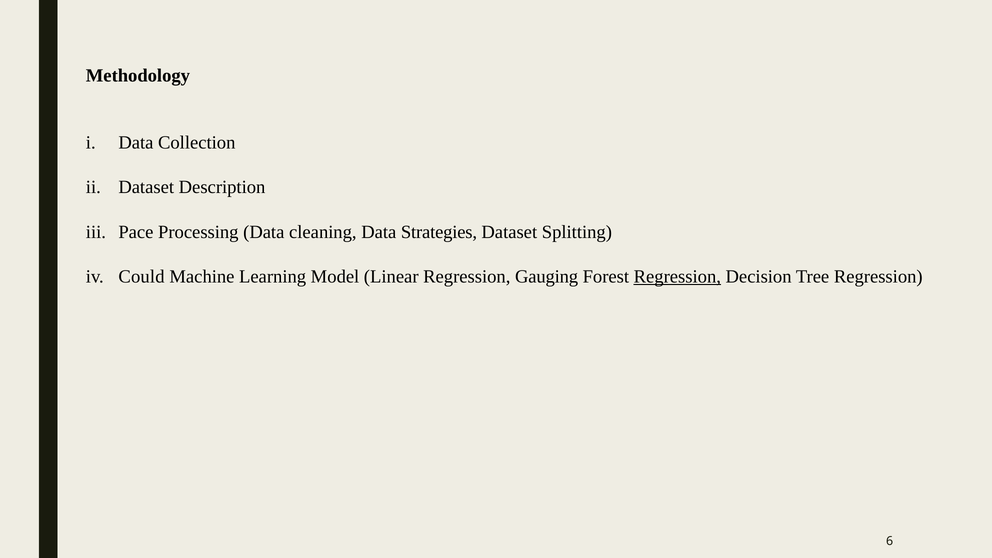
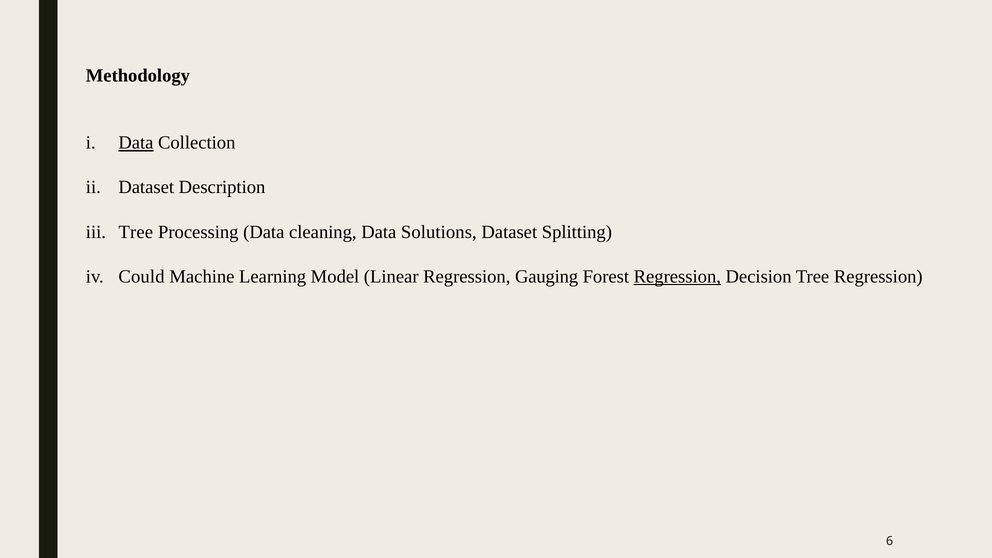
Data at (136, 143) underline: none -> present
Pace at (136, 232): Pace -> Tree
Strategies: Strategies -> Solutions
